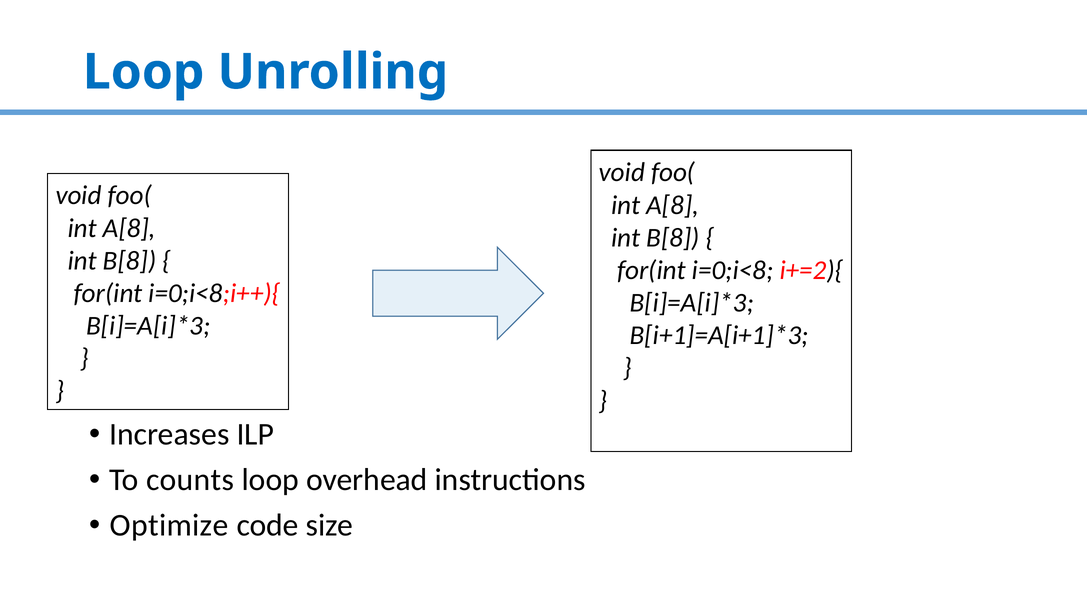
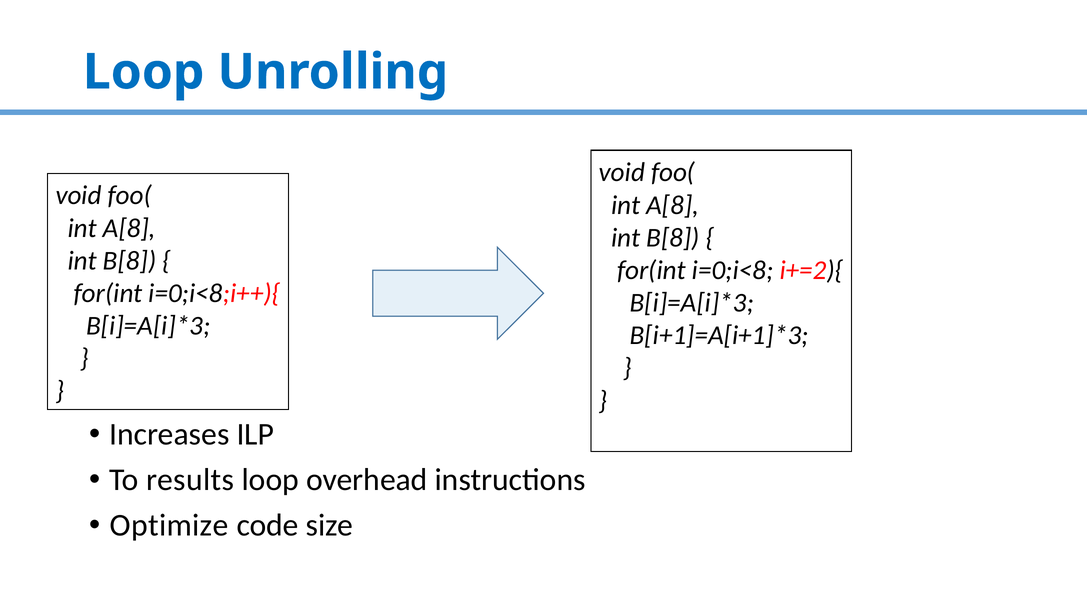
counts: counts -> results
